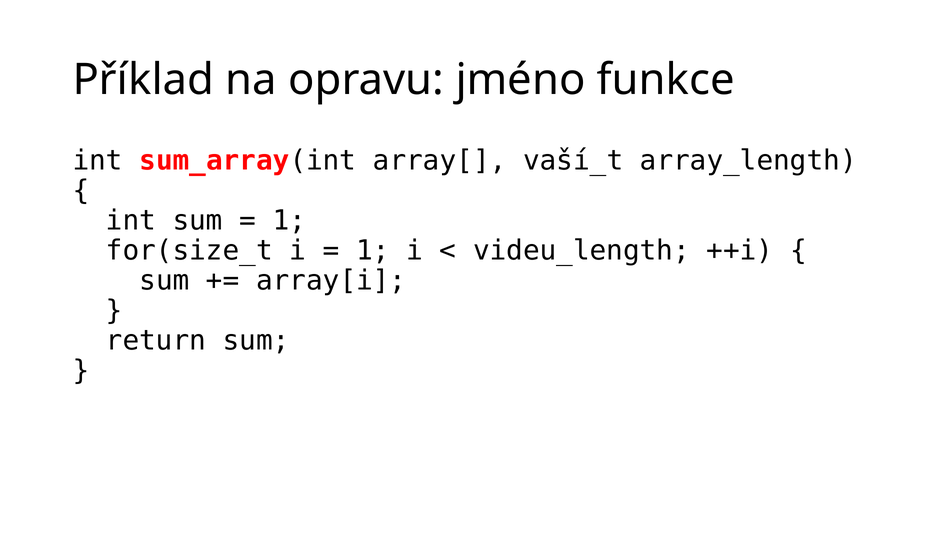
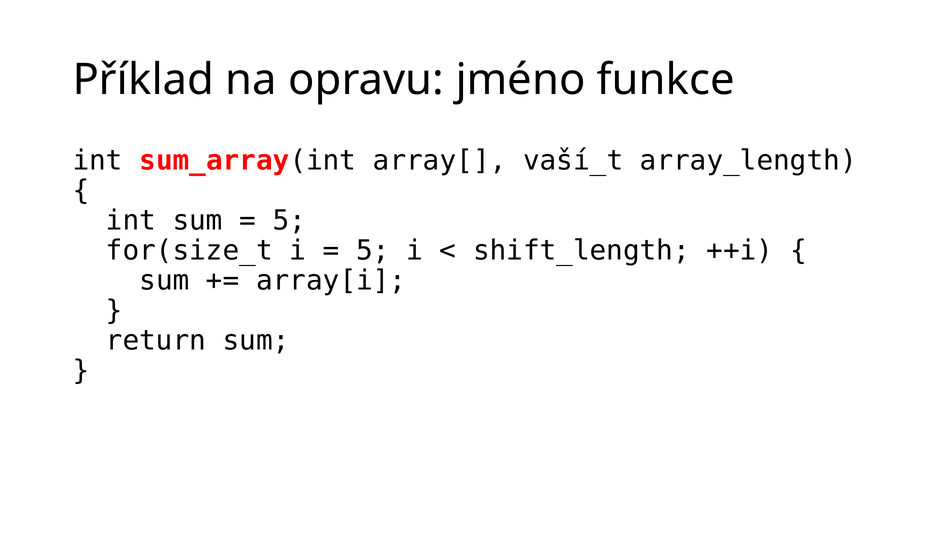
1 at (289, 221): 1 -> 5
1 at (373, 251): 1 -> 5
videu_length: videu_length -> shift_length
